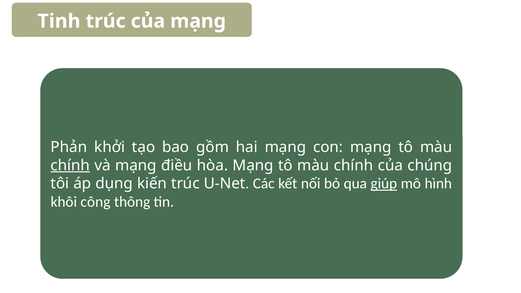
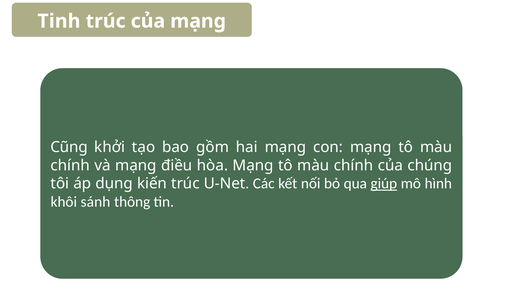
Phản: Phản -> Cũng
chính at (70, 165) underline: present -> none
công: công -> sánh
